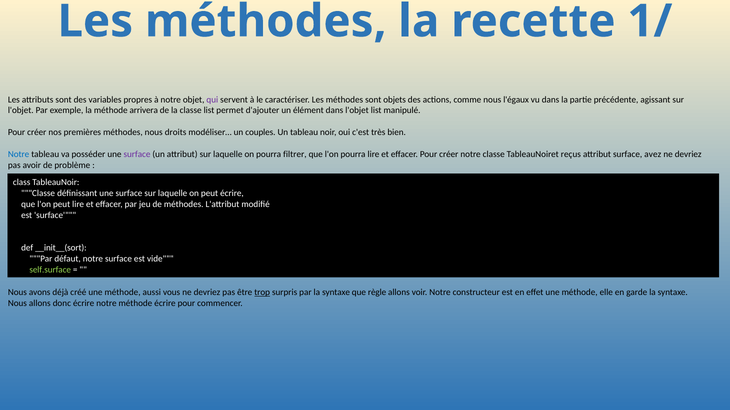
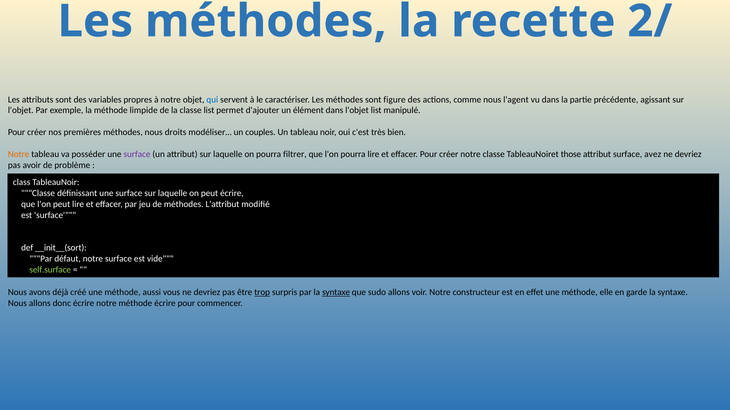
1/: 1/ -> 2/
qui colour: purple -> blue
objets: objets -> figure
l'égaux: l'égaux -> l'agent
arrivera: arrivera -> limpide
Notre at (19, 154) colour: blue -> orange
reçus: reçus -> those
syntaxe at (336, 293) underline: none -> present
règle: règle -> sudo
